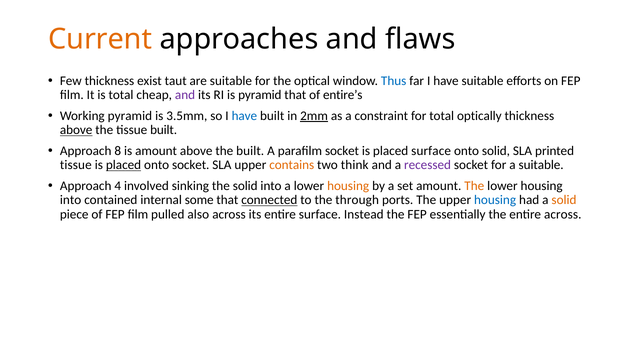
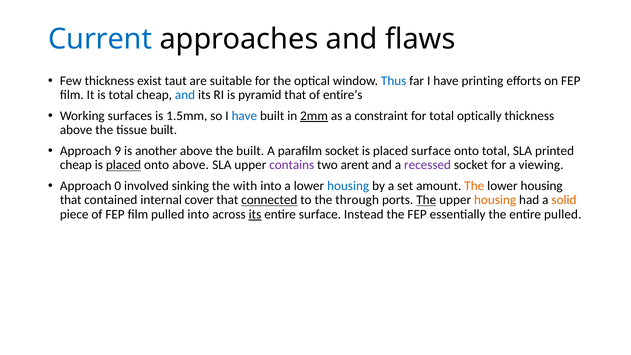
Current colour: orange -> blue
have suitable: suitable -> printing
and at (185, 95) colour: purple -> blue
Working pyramid: pyramid -> surfaces
3.5mm: 3.5mm -> 1.5mm
above at (76, 130) underline: present -> none
8: 8 -> 9
is amount: amount -> another
onto solid: solid -> total
tissue at (76, 165): tissue -> cheap
onto socket: socket -> above
contains colour: orange -> purple
think: think -> arent
a suitable: suitable -> viewing
4: 4 -> 0
the solid: solid -> with
housing at (348, 186) colour: orange -> blue
into at (71, 200): into -> that
some: some -> cover
The at (426, 200) underline: none -> present
housing at (495, 200) colour: blue -> orange
pulled also: also -> into
its at (255, 214) underline: none -> present
entire across: across -> pulled
